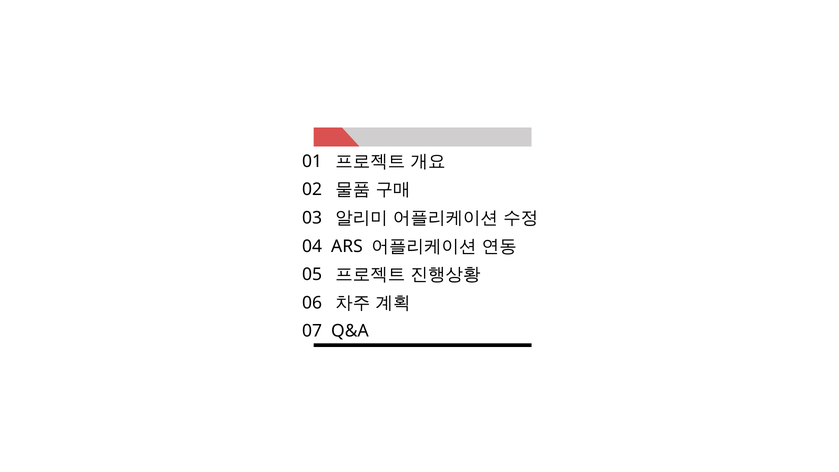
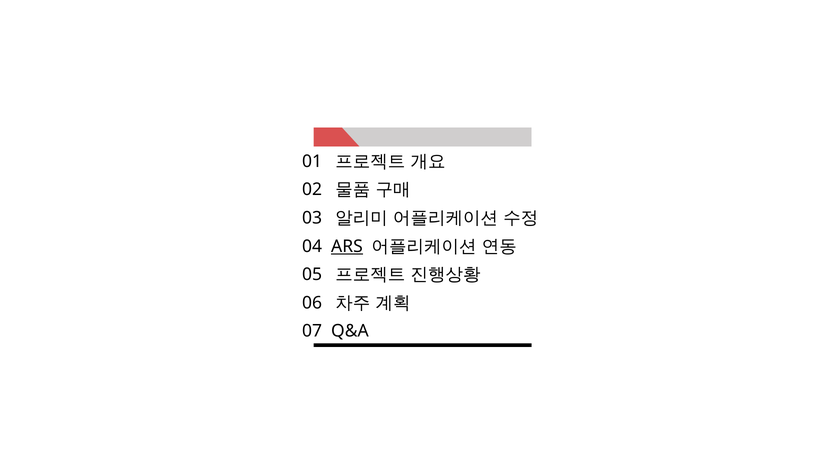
ARS underline: none -> present
